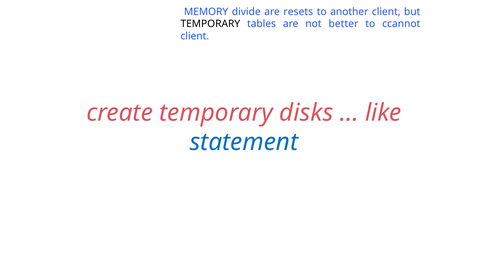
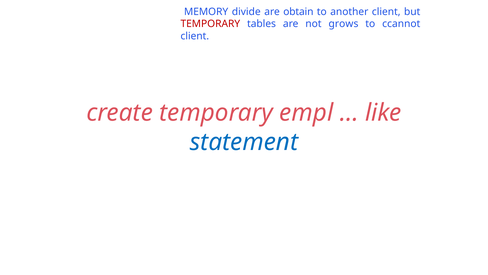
resets: resets -> obtain
TEMPORARY at (210, 24) colour: black -> red
better: better -> grows
disks: disks -> empl
